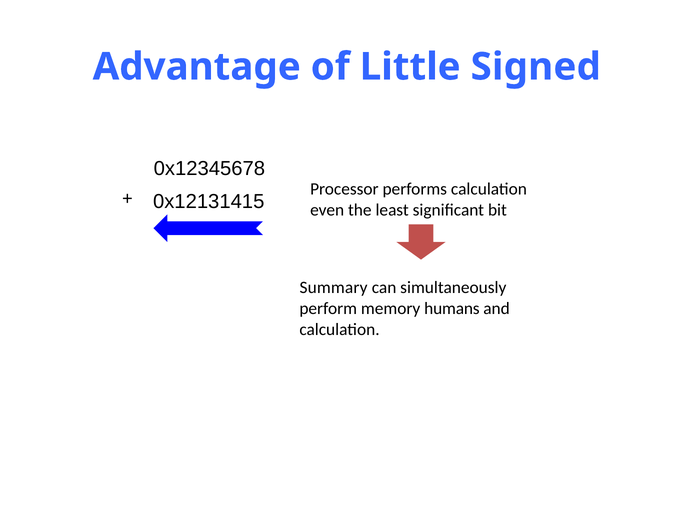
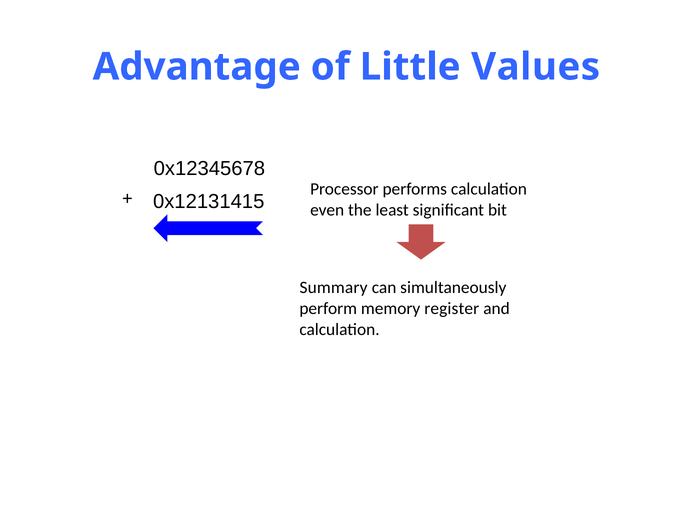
Signed: Signed -> Values
humans: humans -> register
